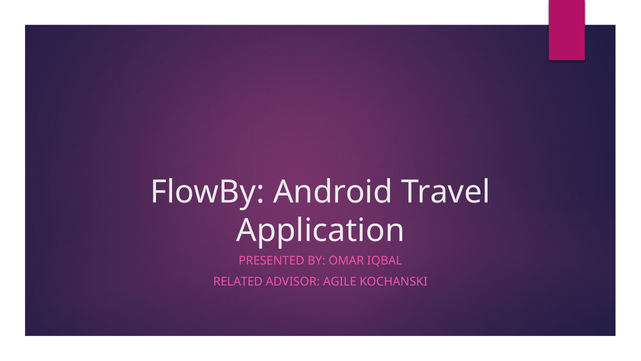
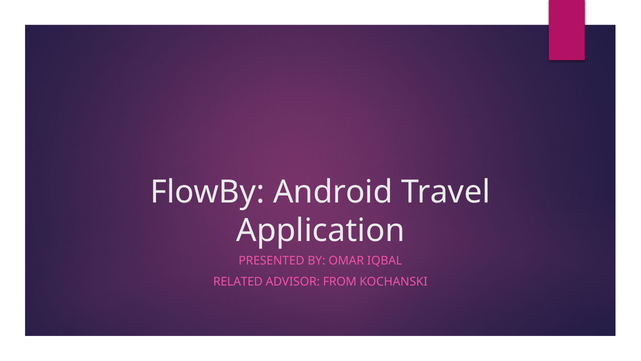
AGILE: AGILE -> FROM
